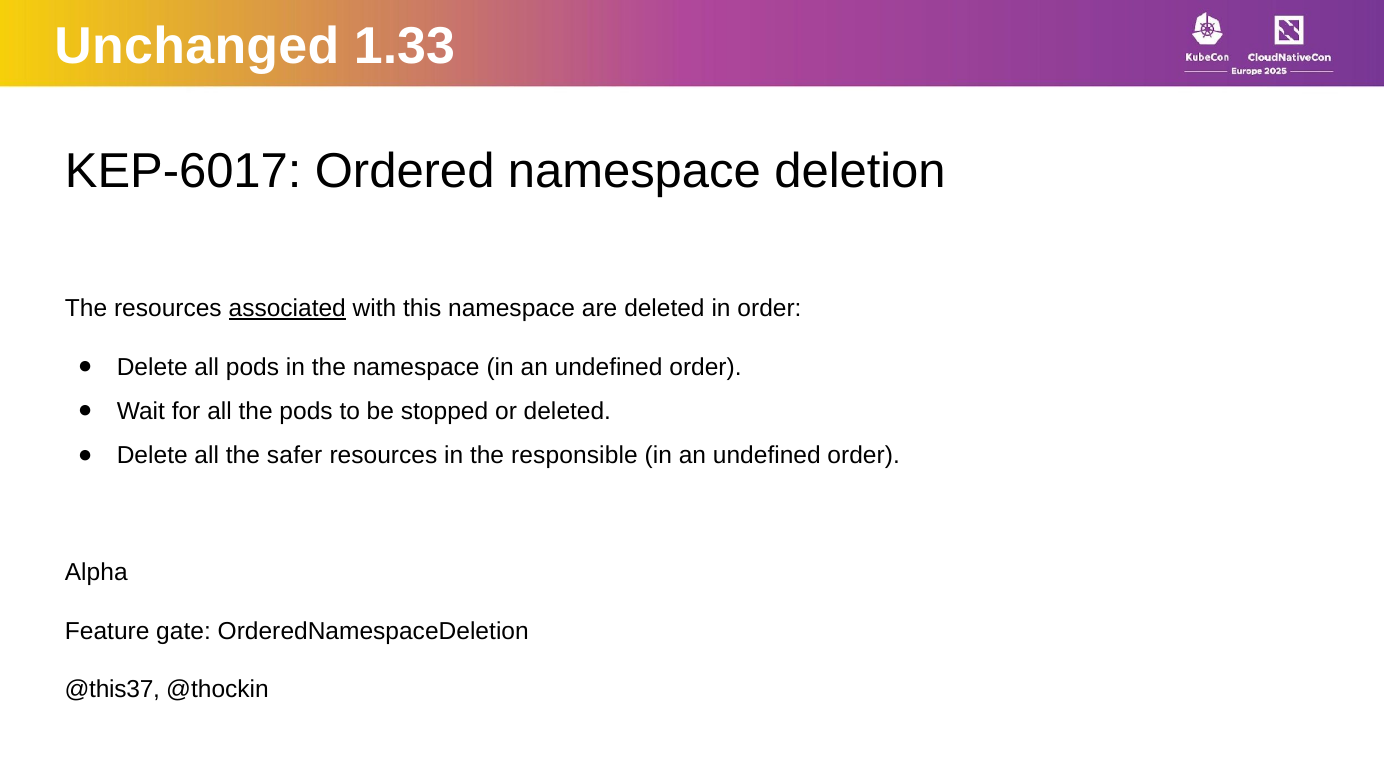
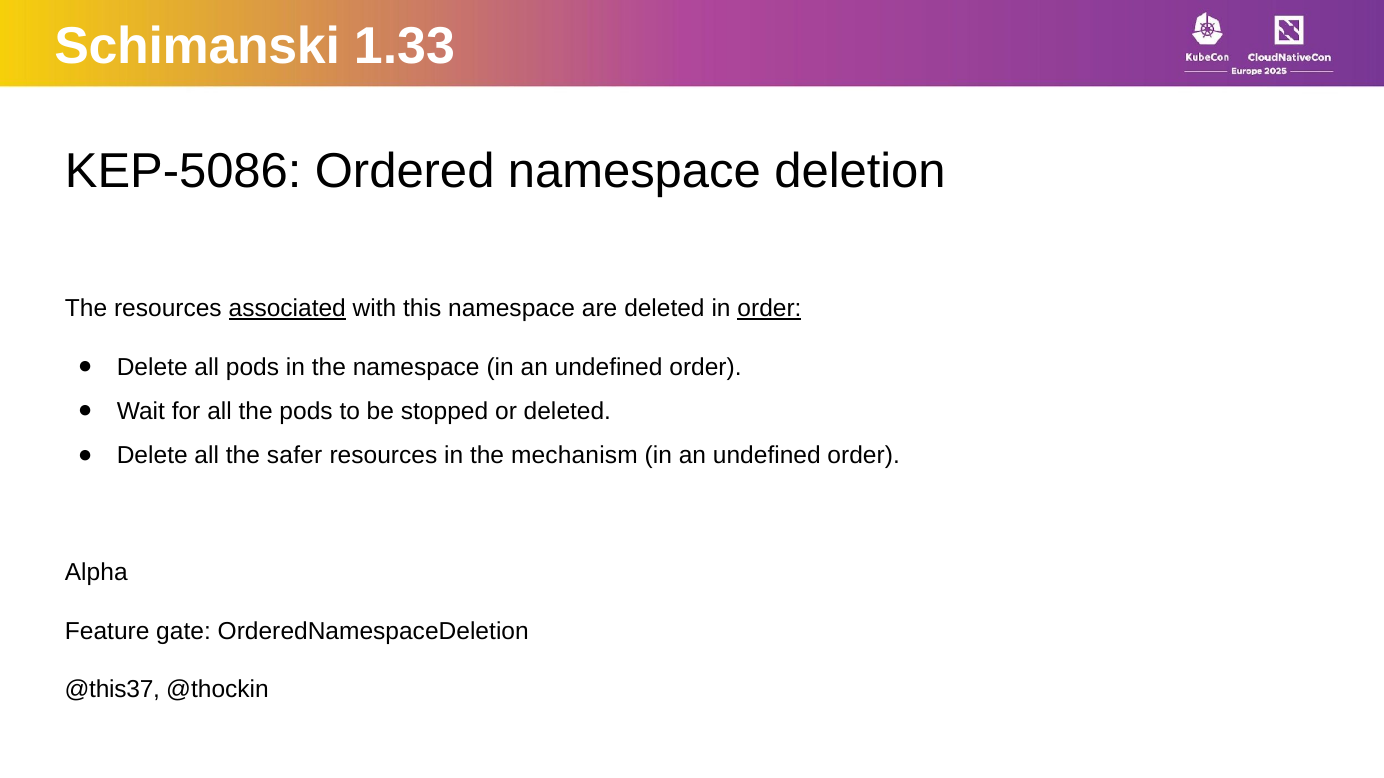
Unchanged: Unchanged -> Schimanski
KEP-6017: KEP-6017 -> KEP-5086
order at (769, 309) underline: none -> present
responsible: responsible -> mechanism
